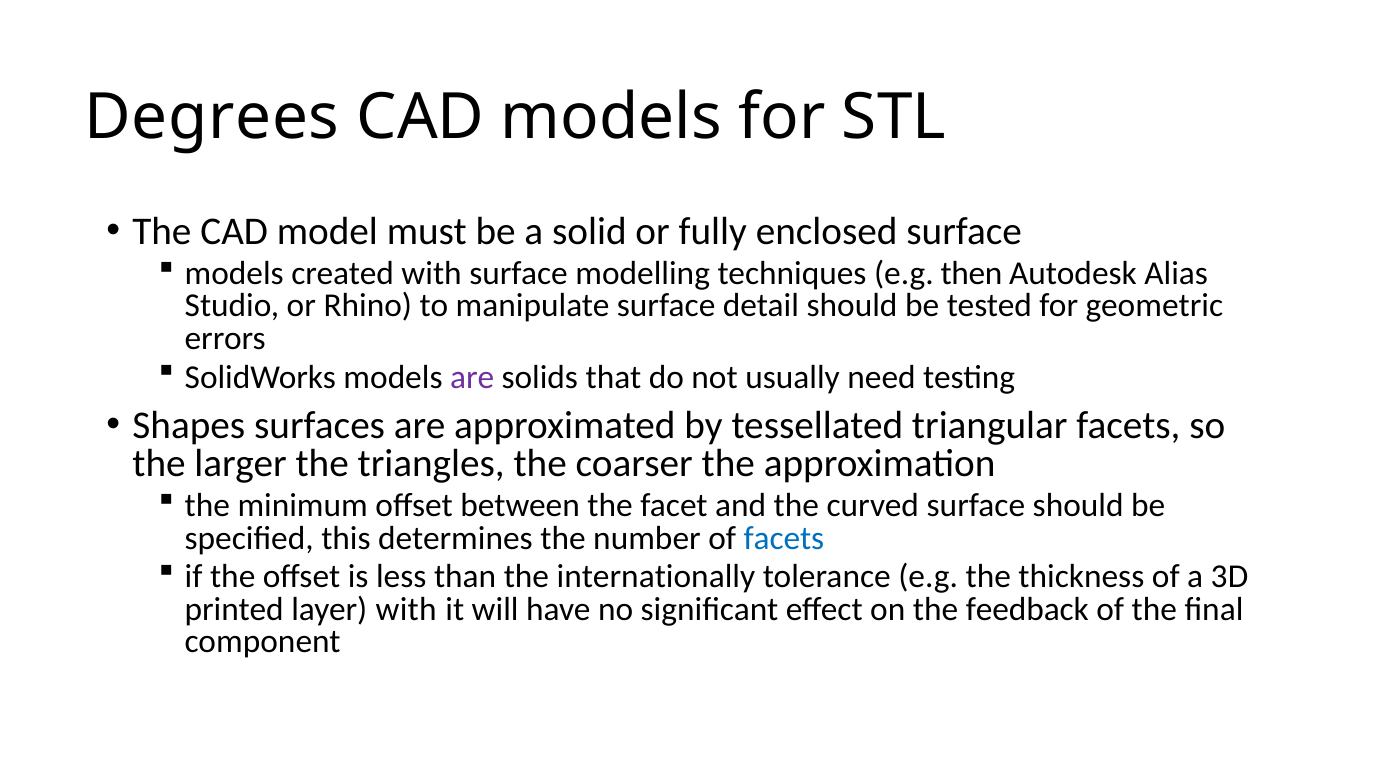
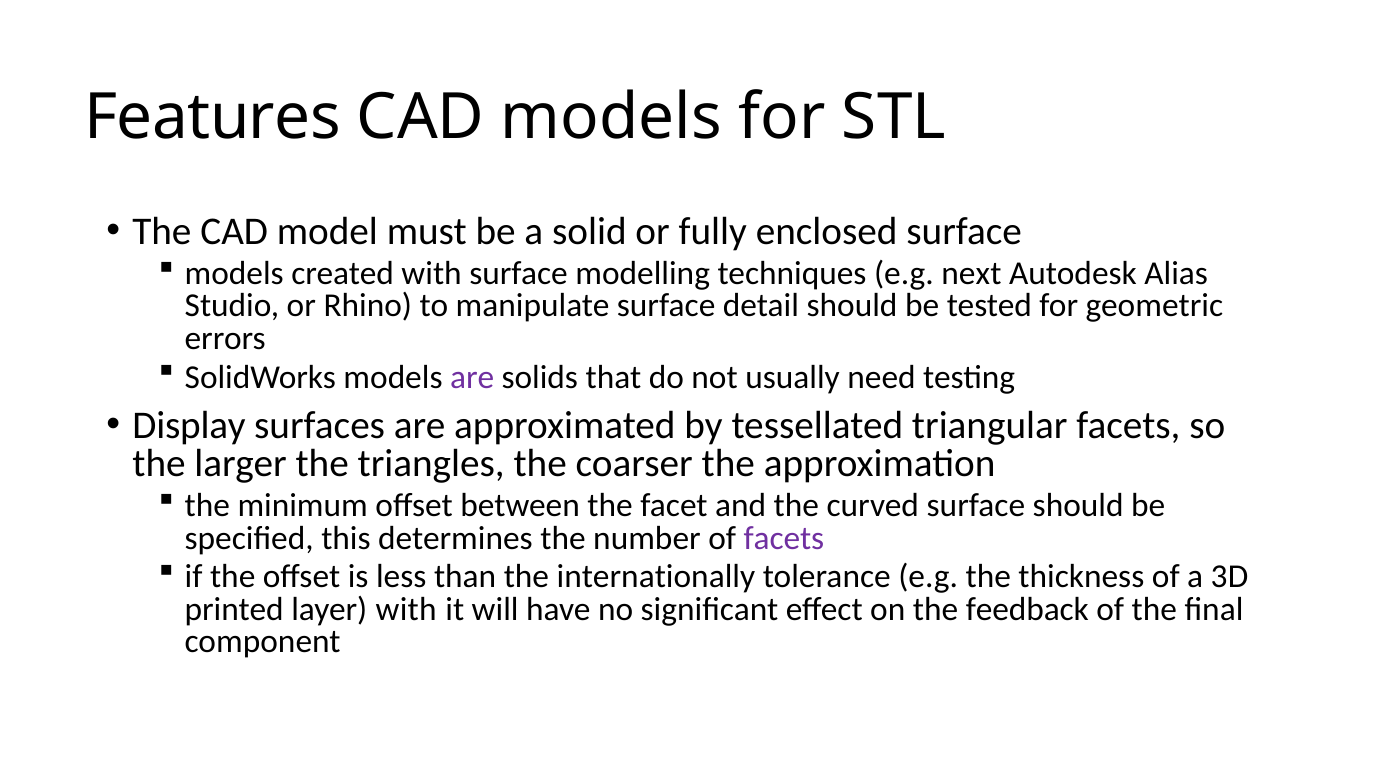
Degrees: Degrees -> Features
then: then -> next
Shapes: Shapes -> Display
facets at (784, 538) colour: blue -> purple
